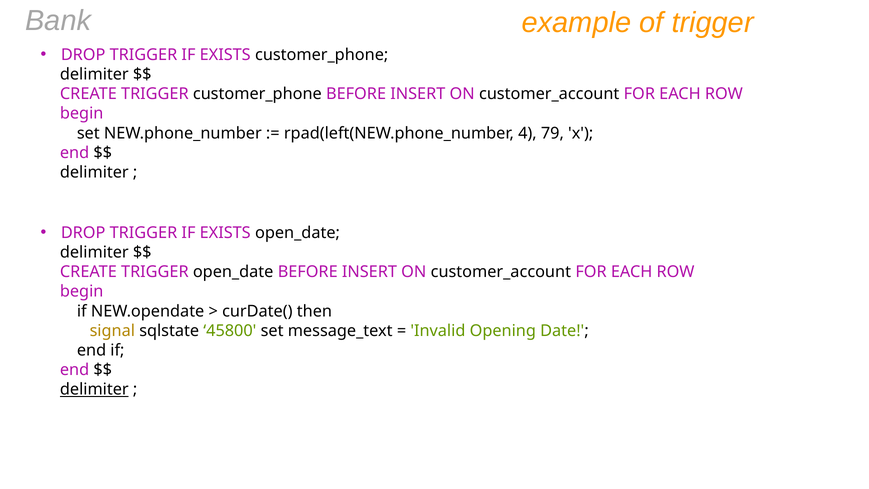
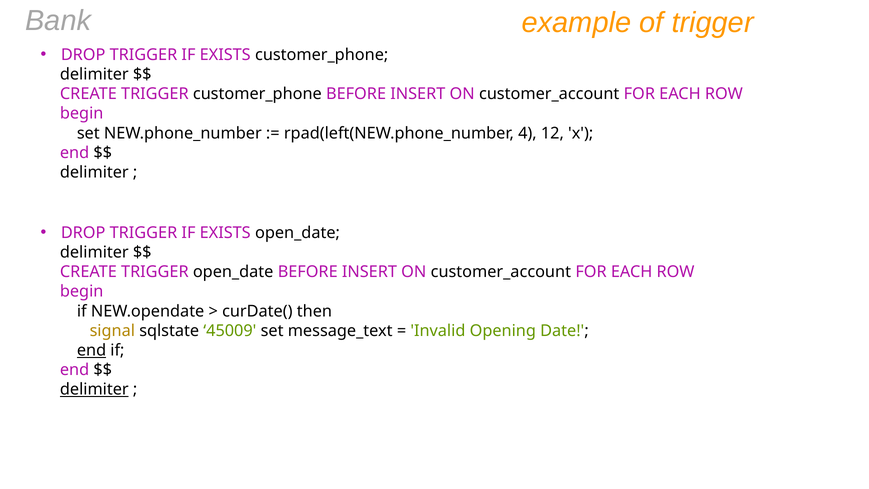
79: 79 -> 12
45800: 45800 -> 45009
end at (92, 350) underline: none -> present
